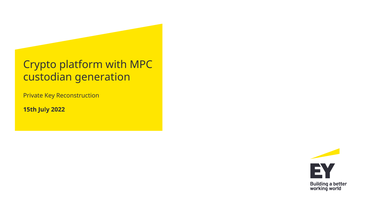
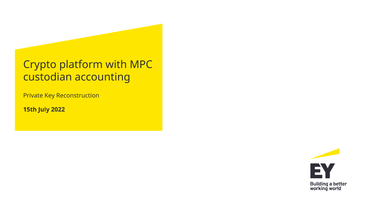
generation: generation -> accounting
